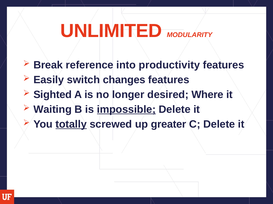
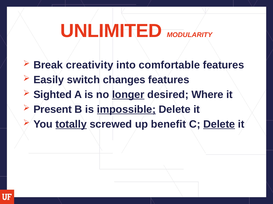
reference: reference -> creativity
productivity: productivity -> comfortable
longer underline: none -> present
Waiting: Waiting -> Present
greater: greater -> benefit
Delete at (219, 125) underline: none -> present
